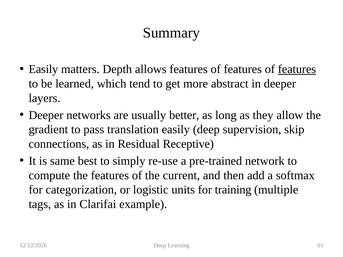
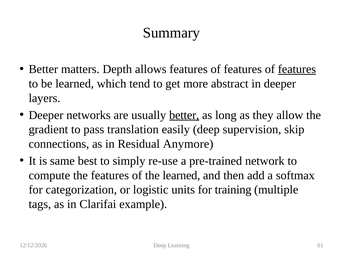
Easily at (43, 69): Easily -> Better
better at (184, 115) underline: none -> present
Receptive: Receptive -> Anymore
the current: current -> learned
